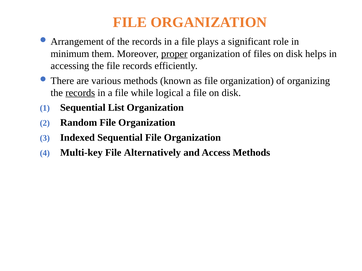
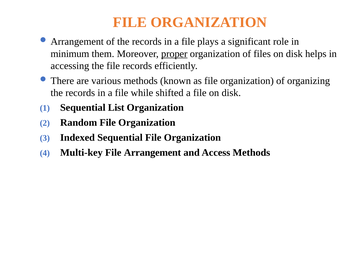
records at (80, 93) underline: present -> none
logical: logical -> shifted
File Alternatively: Alternatively -> Arrangement
